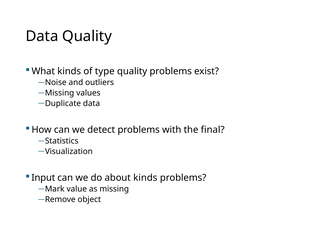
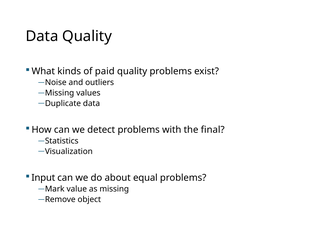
type: type -> paid
about kinds: kinds -> equal
